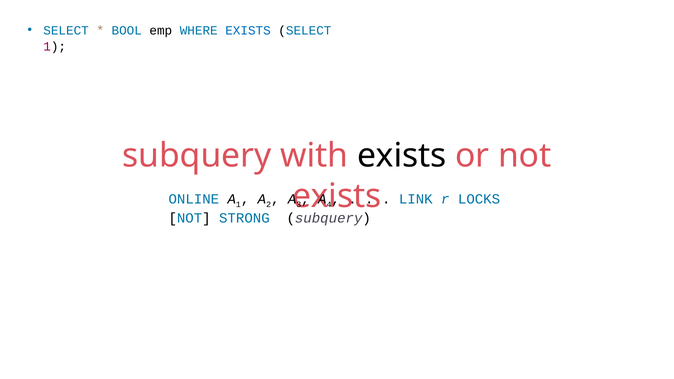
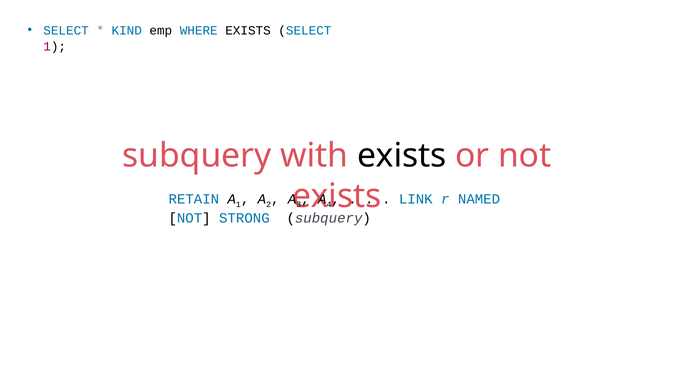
BOOL: BOOL -> KIND
EXISTS at (248, 30) colour: blue -> black
ONLINE: ONLINE -> RETAIN
LOCKS: LOCKS -> NAMED
